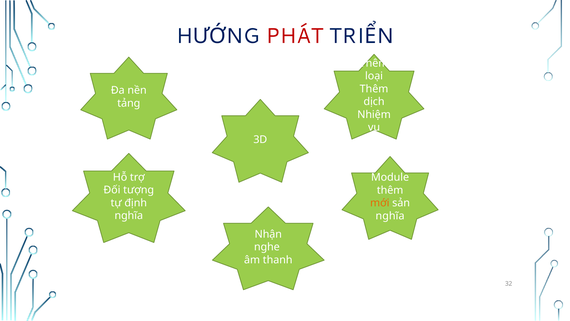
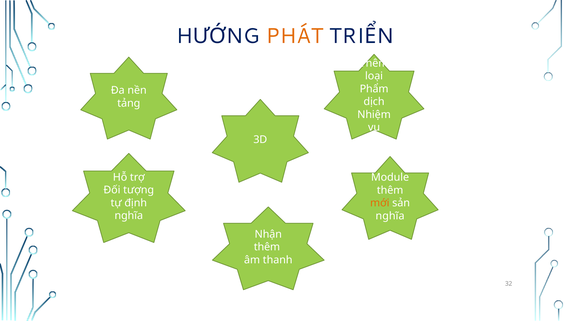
PHÁT colour: red -> orange
Thêm at (374, 89): Thêm -> Phẩm
nghe at (267, 247): nghe -> thêm
